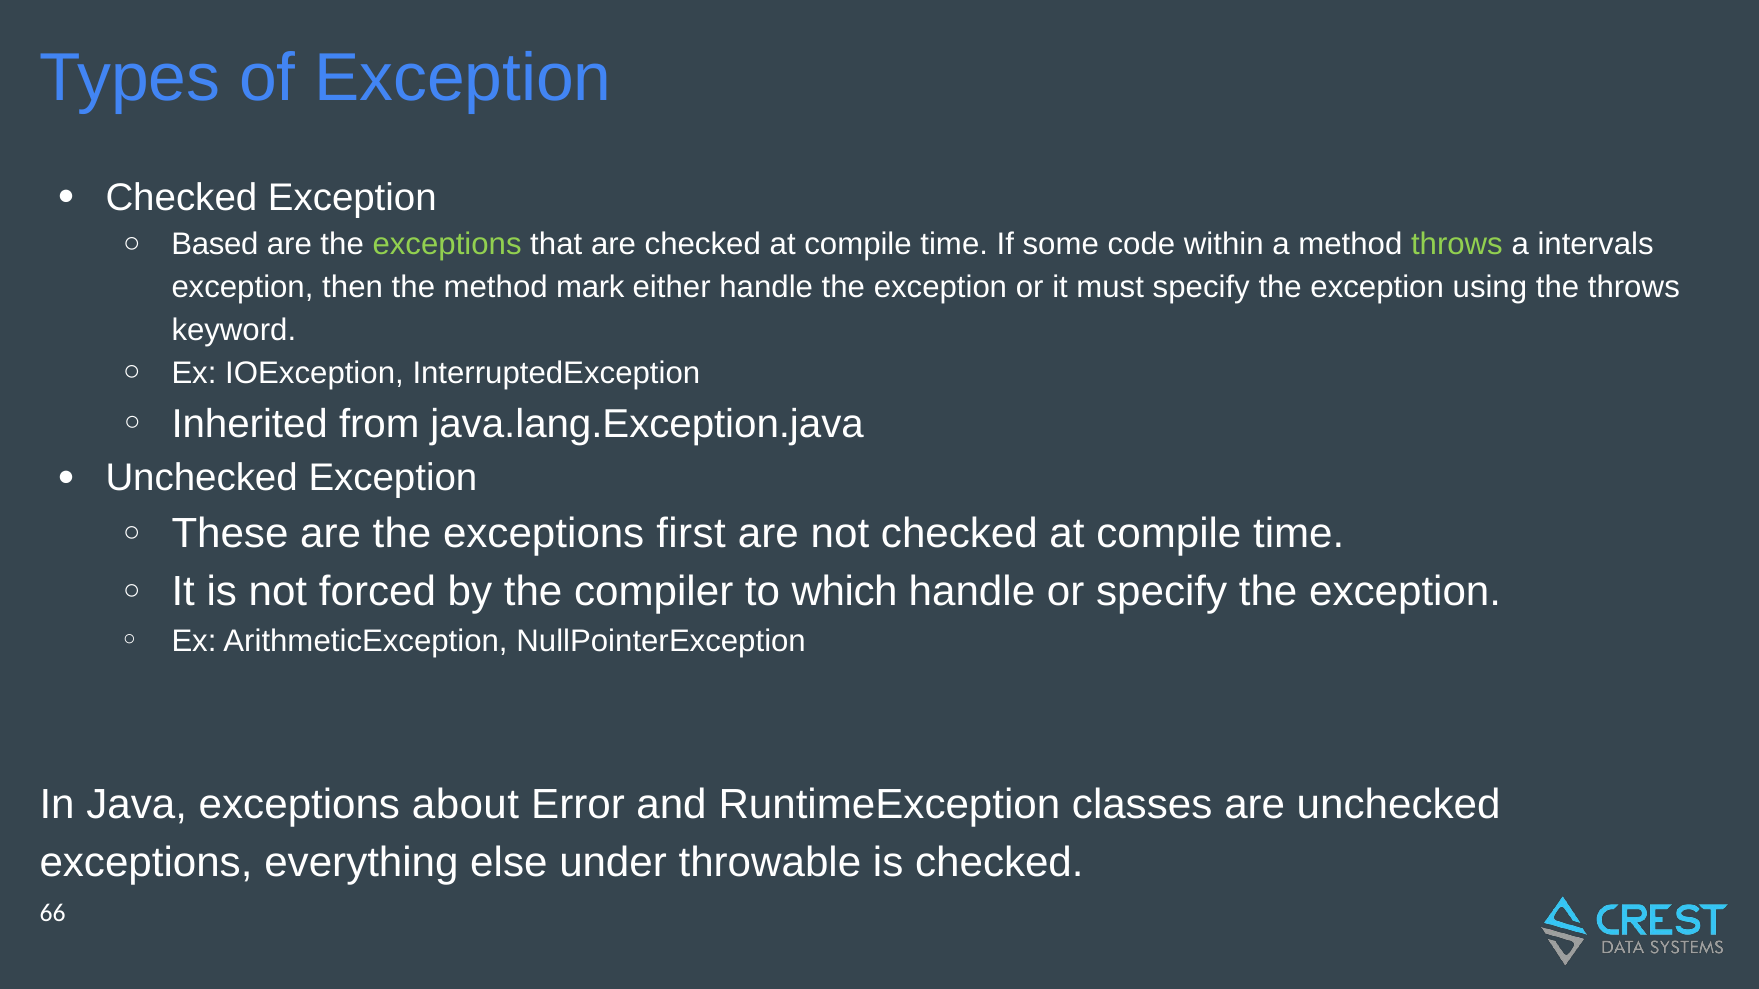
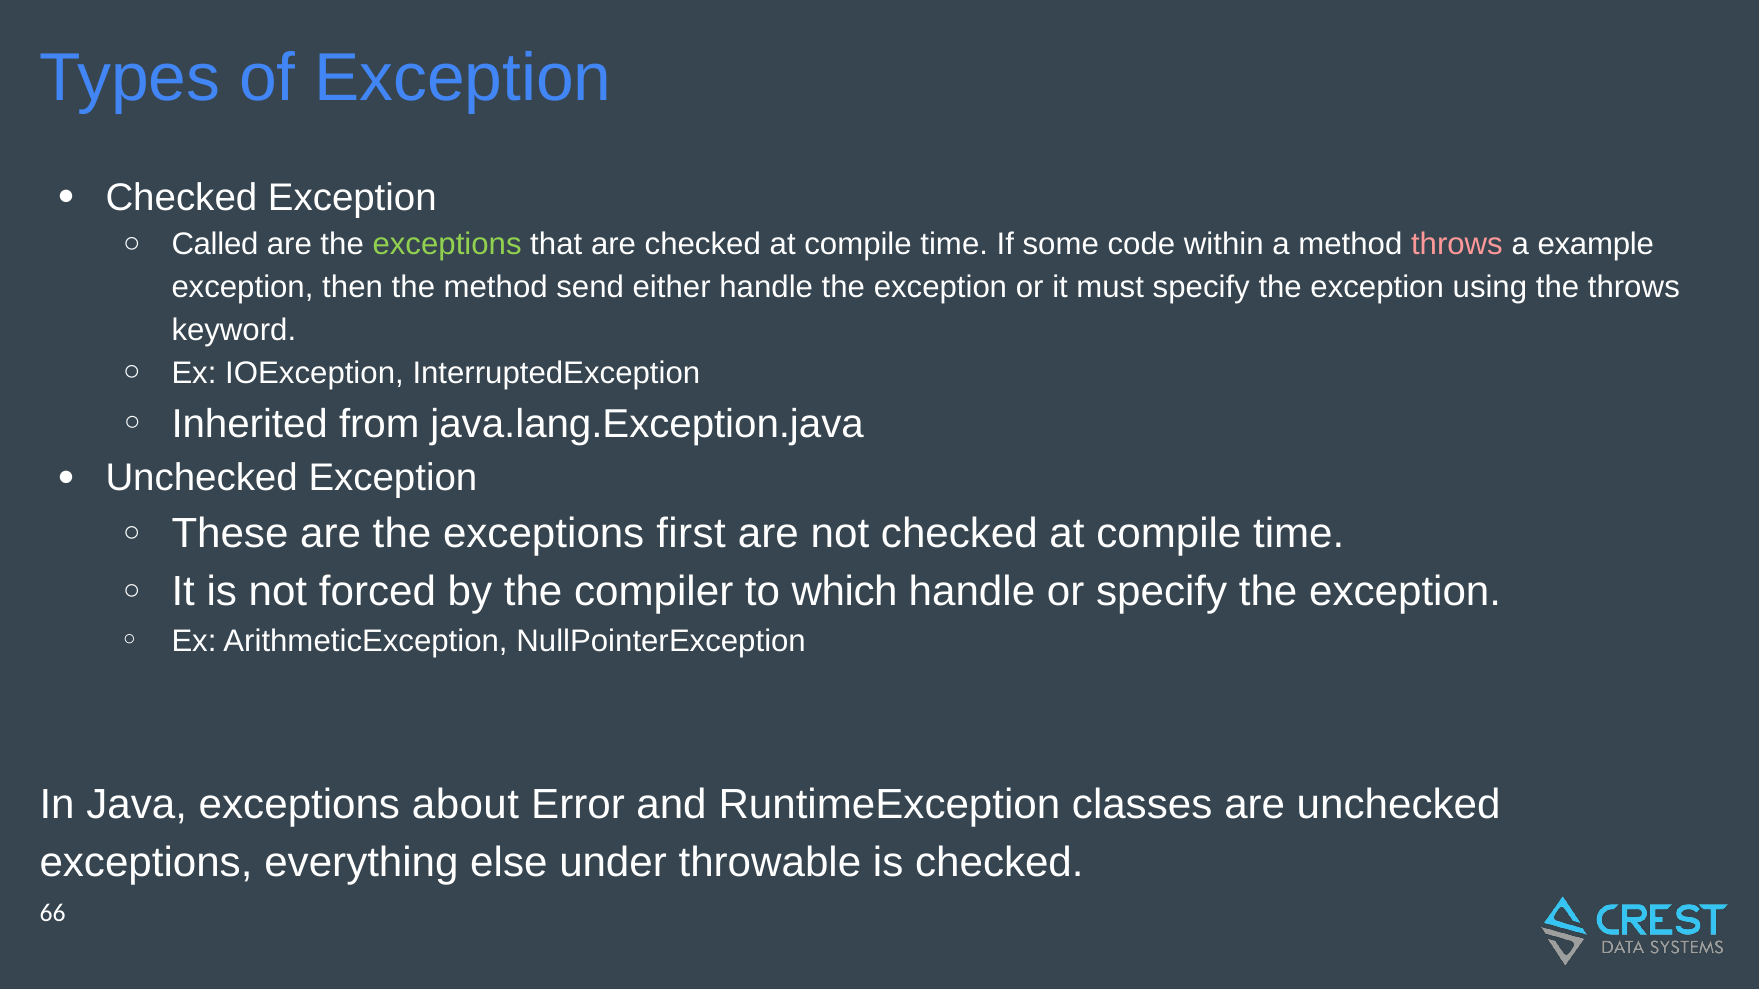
Based: Based -> Called
throws at (1457, 244) colour: light green -> pink
intervals: intervals -> example
mark: mark -> send
